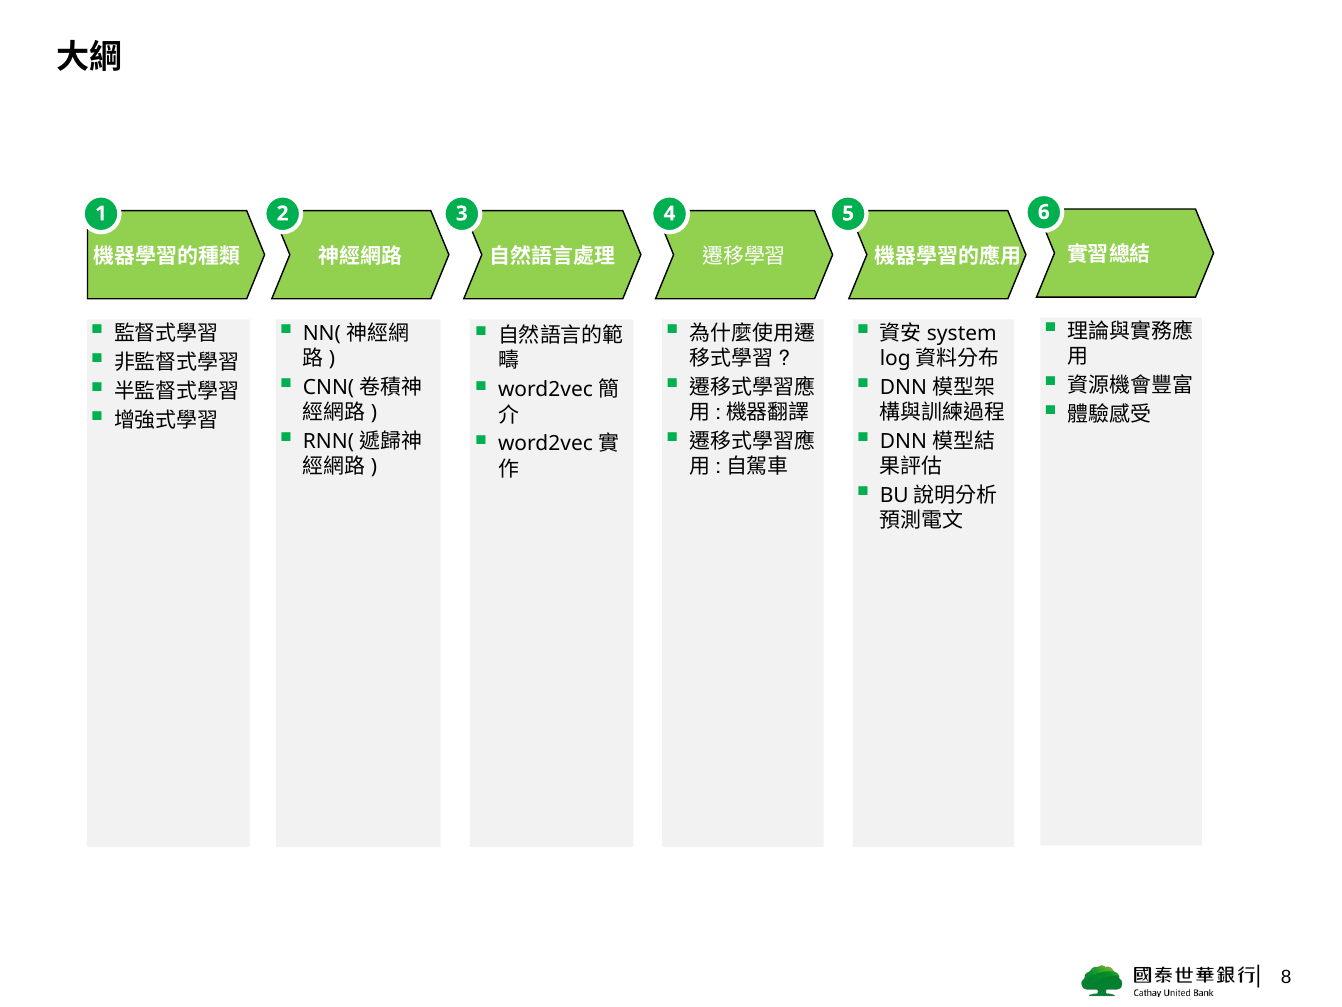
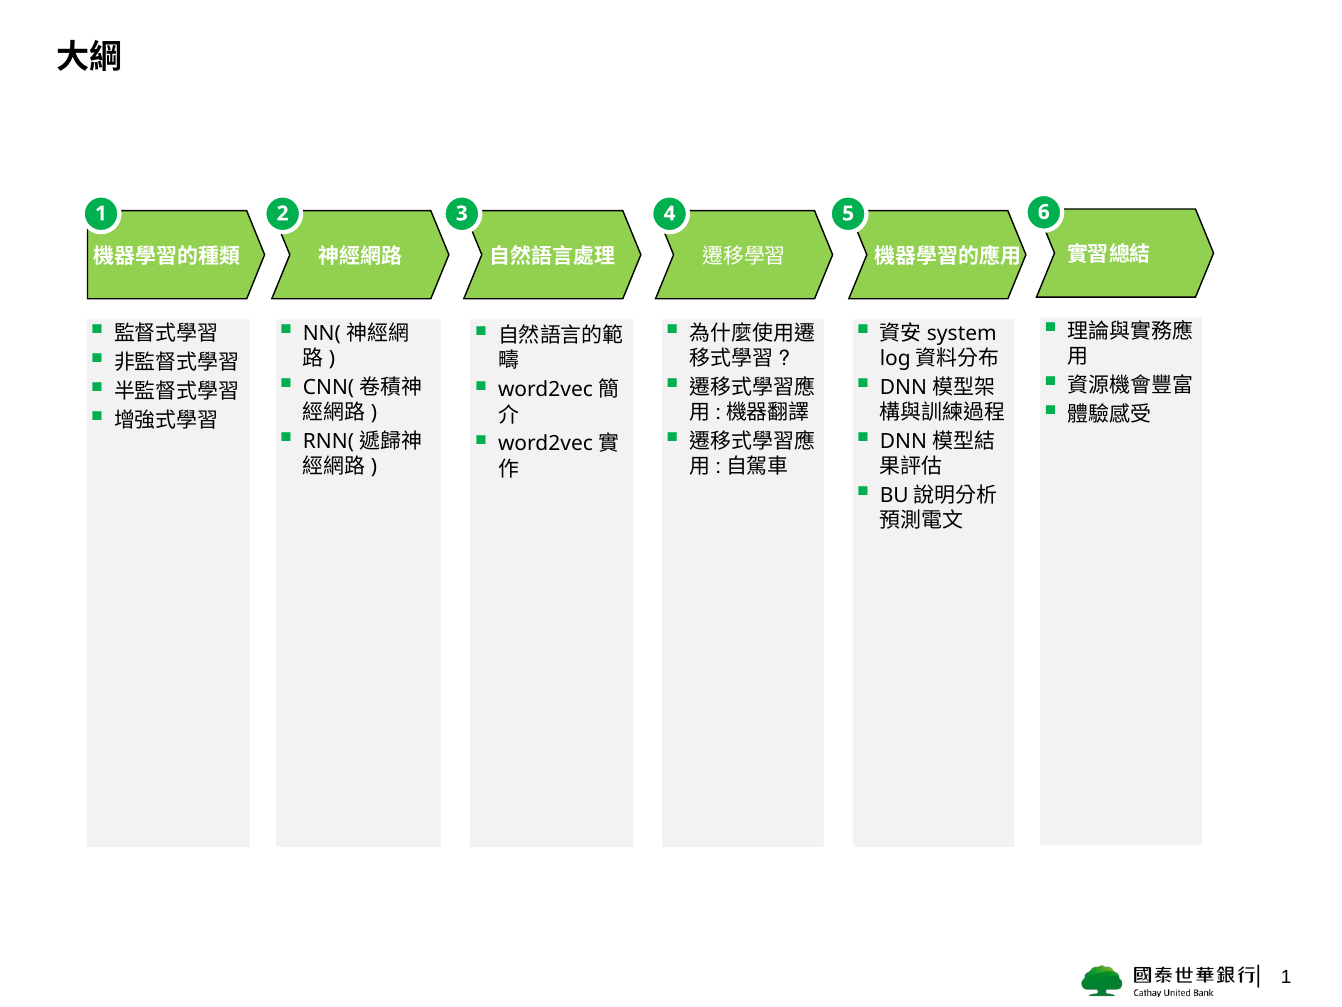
8 at (1286, 977): 8 -> 1
